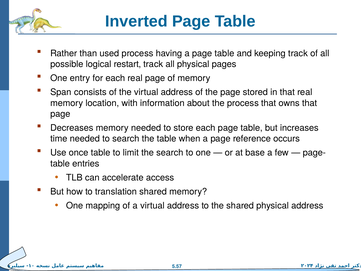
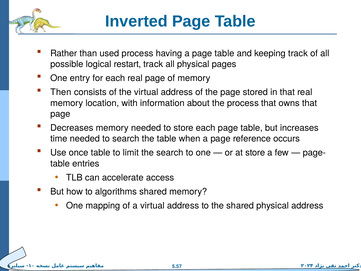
Span: Span -> Then
at base: base -> store
translation: translation -> algorithms
